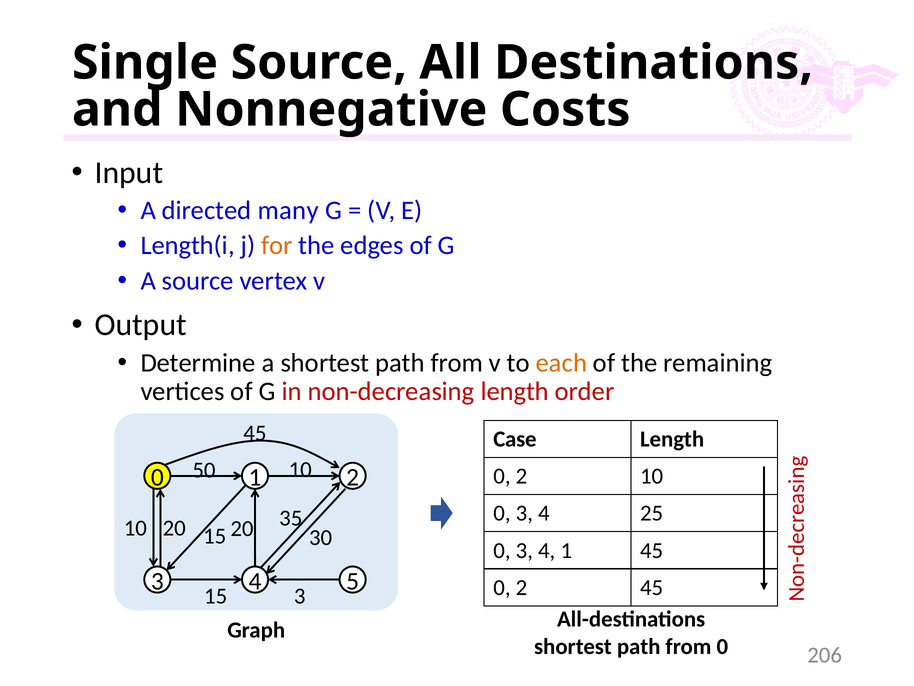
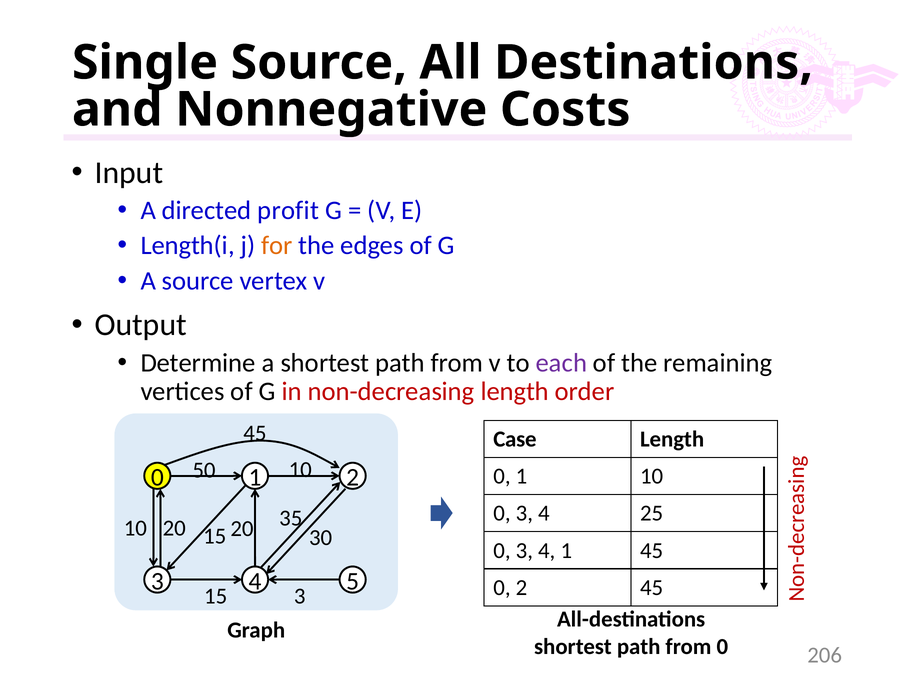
many: many -> profit
each colour: orange -> purple
2 at (521, 476): 2 -> 1
